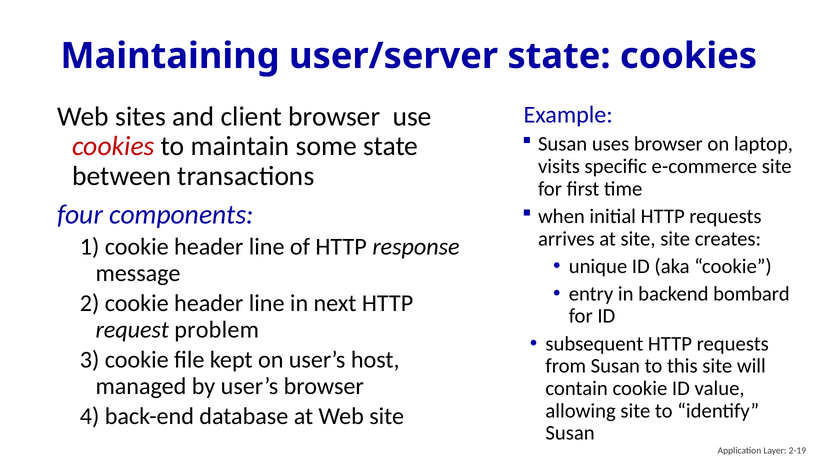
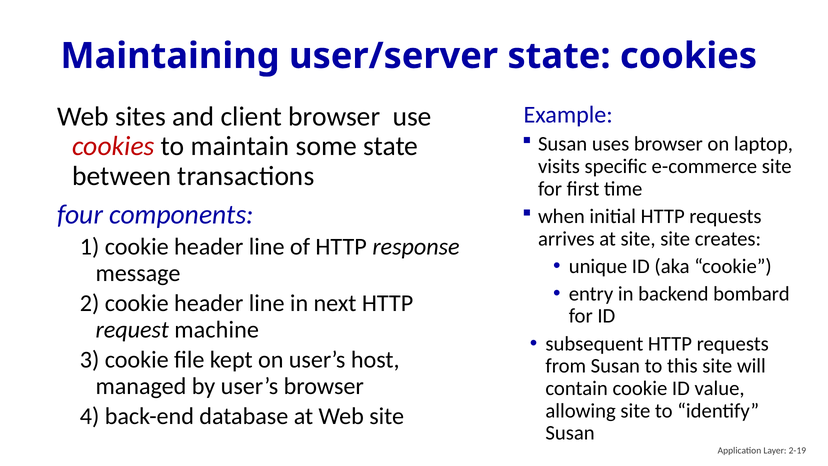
problem: problem -> machine
